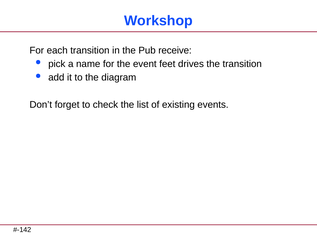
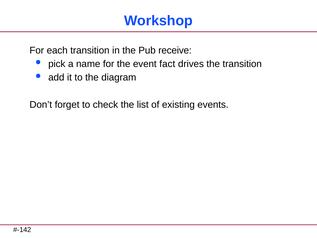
feet: feet -> fact
